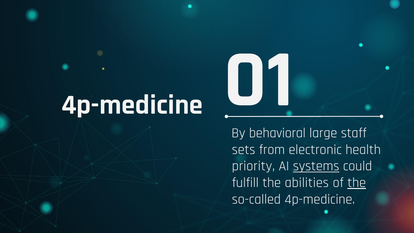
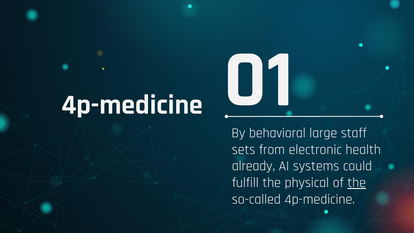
priority: priority -> already
systems underline: present -> none
abilities: abilities -> physical
